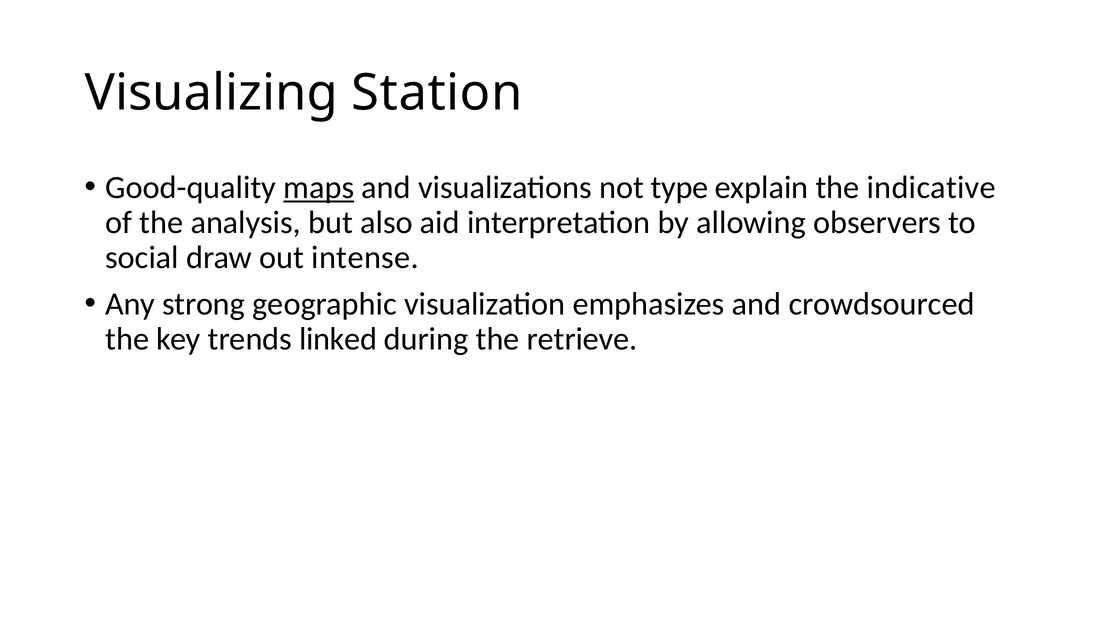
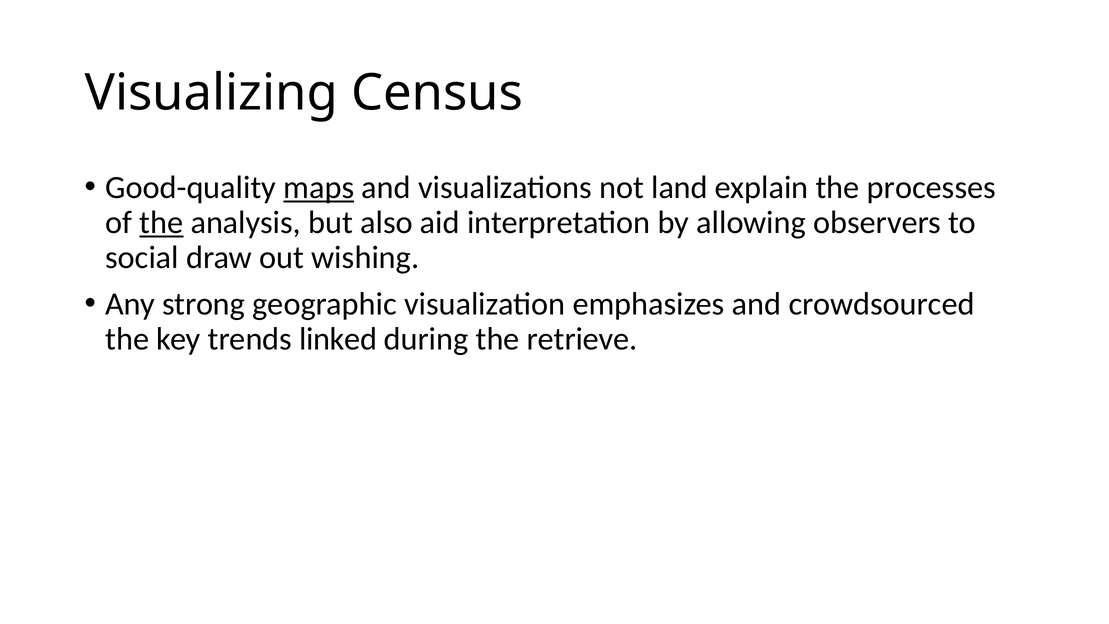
Station: Station -> Census
type: type -> land
indicative: indicative -> processes
the at (161, 222) underline: none -> present
intense: intense -> wishing
